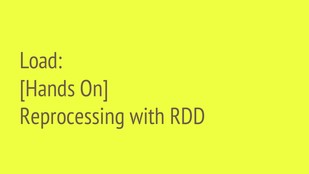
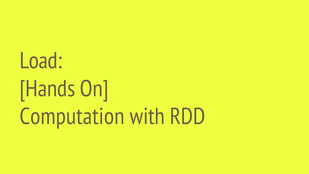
Reprocessing: Reprocessing -> Computation
